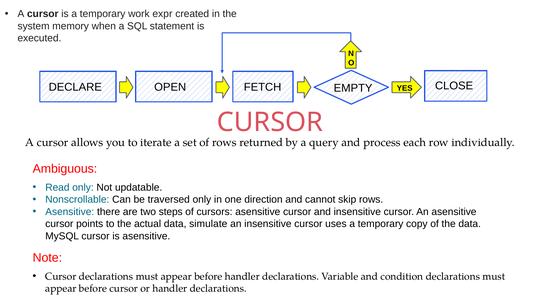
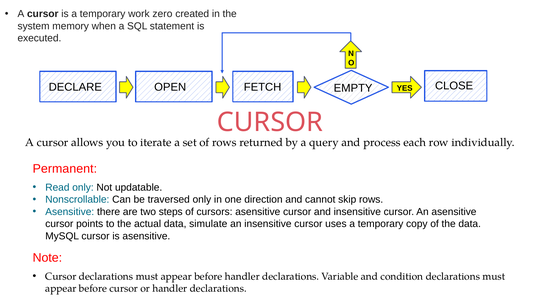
expr: expr -> zero
Ambiguous: Ambiguous -> Permanent
